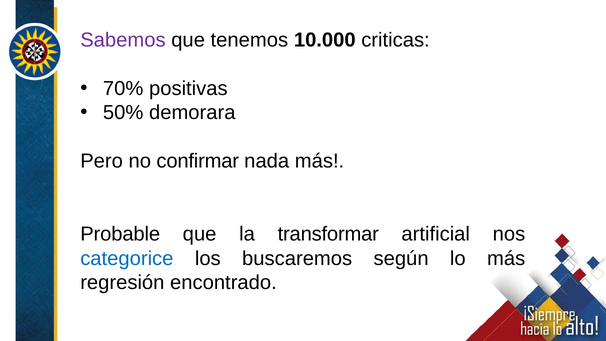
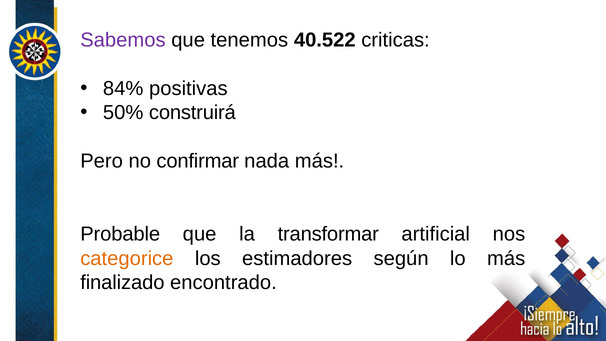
10.000: 10.000 -> 40.522
70%: 70% -> 84%
demorara: demorara -> construirá
categorice colour: blue -> orange
buscaremos: buscaremos -> estimadores
regresión: regresión -> finalizado
